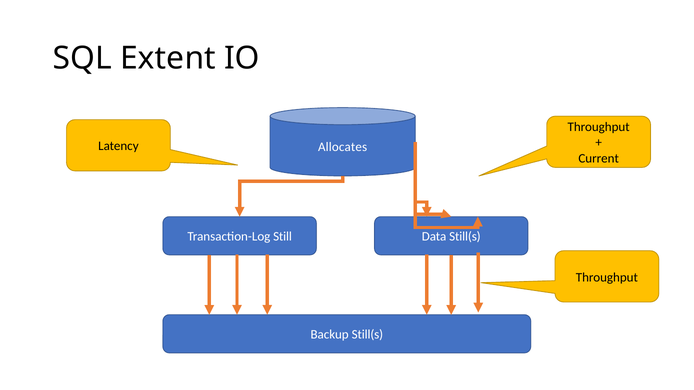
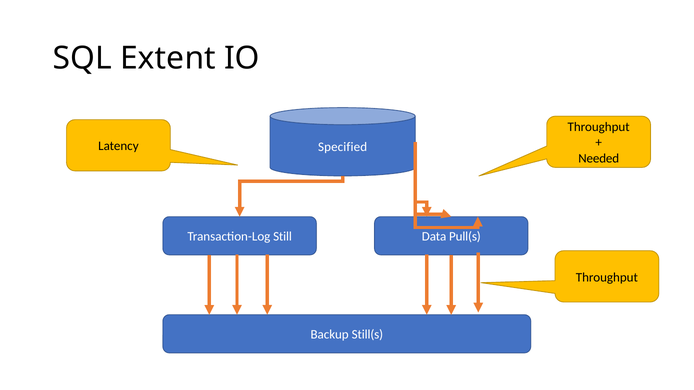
Allocates: Allocates -> Specified
Current: Current -> Needed
Data Still(s: Still(s -> Pull(s
